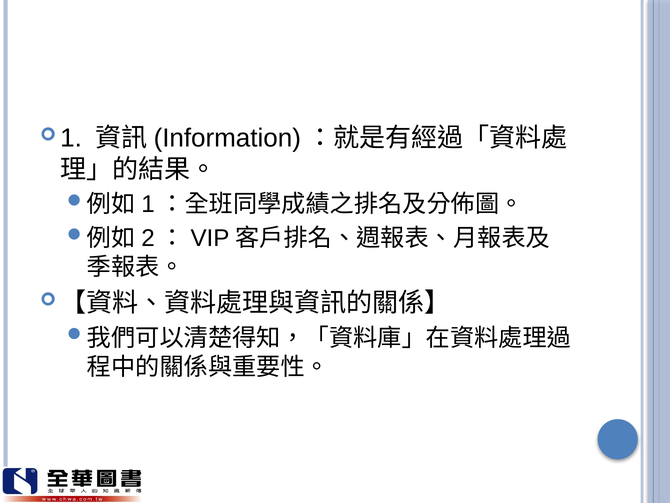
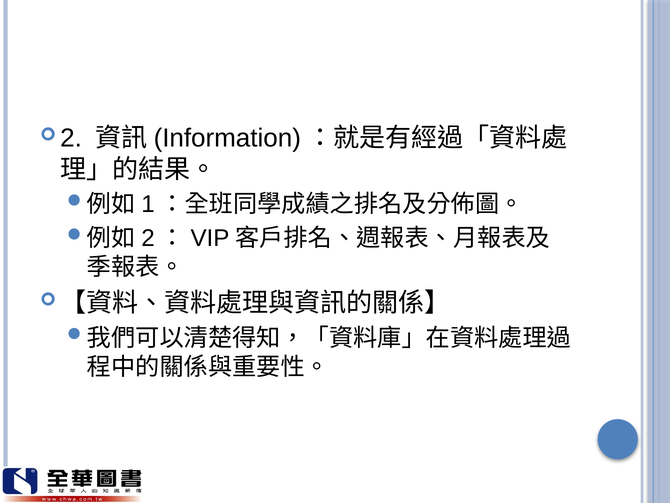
1 at (71, 138): 1 -> 2
